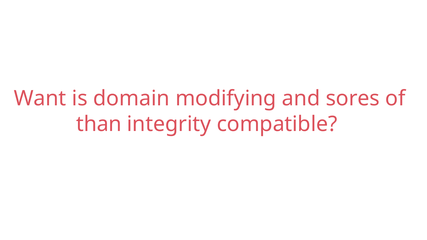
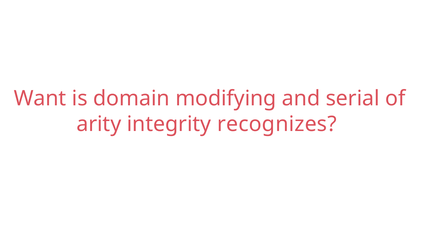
sores: sores -> serial
than: than -> arity
compatible: compatible -> recognizes
